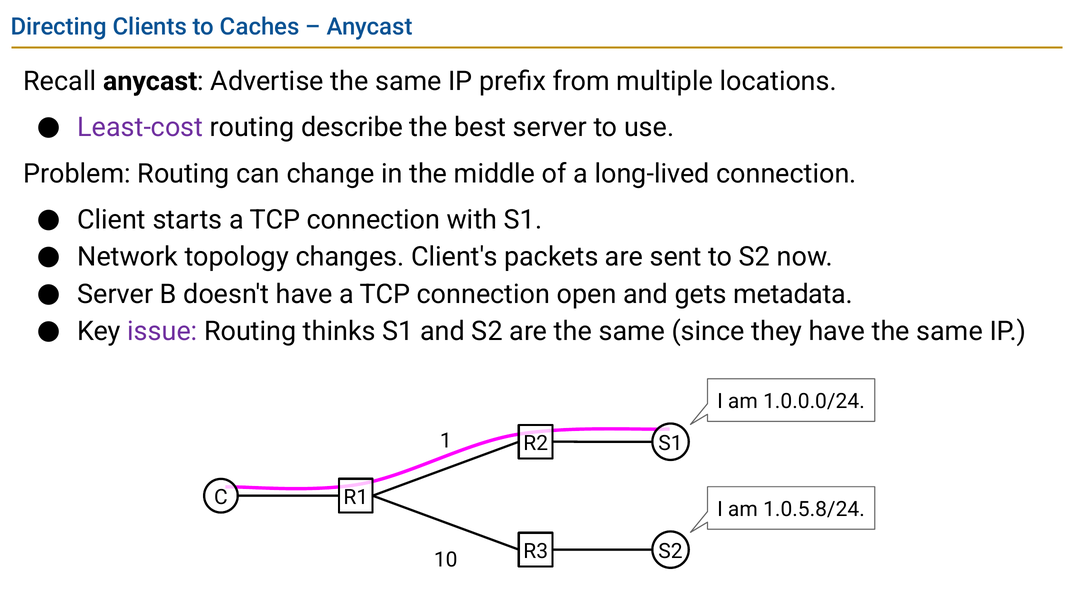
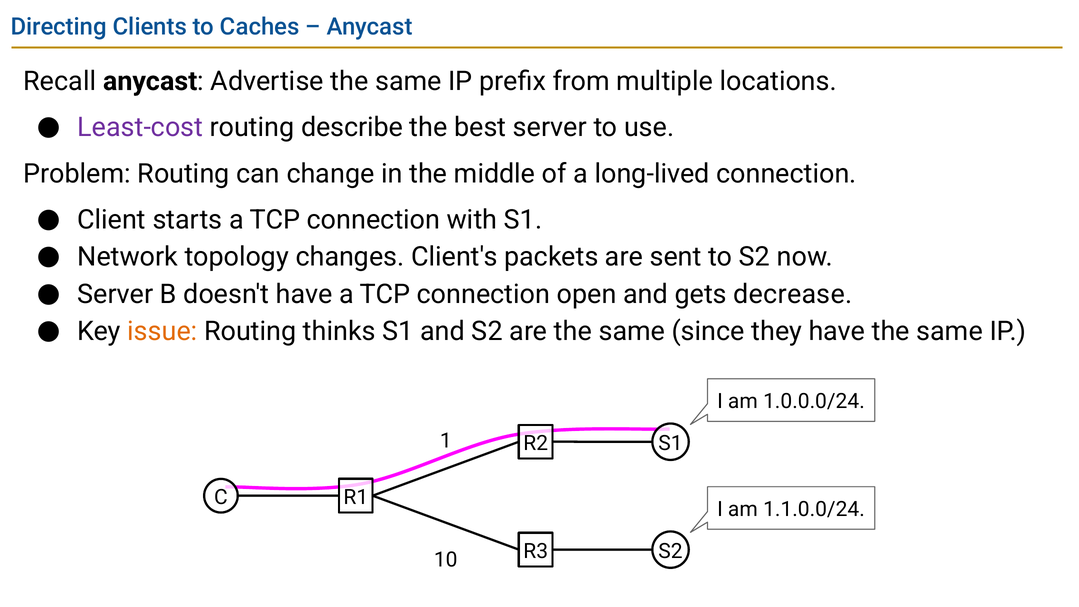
metadata: metadata -> decrease
issue colour: purple -> orange
1.0.5.8/24: 1.0.5.8/24 -> 1.1.0.0/24
